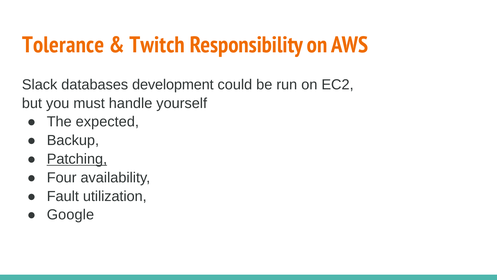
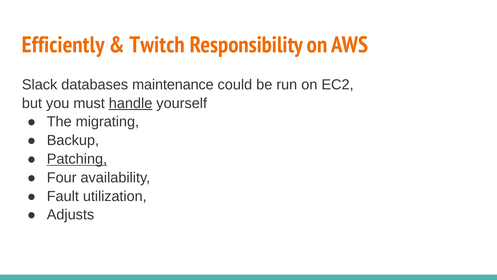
Tolerance: Tolerance -> Efficiently
development: development -> maintenance
handle underline: none -> present
expected: expected -> migrating
Google: Google -> Adjusts
